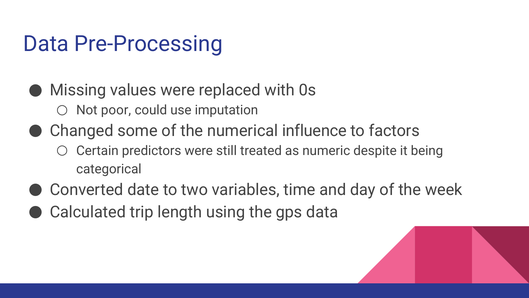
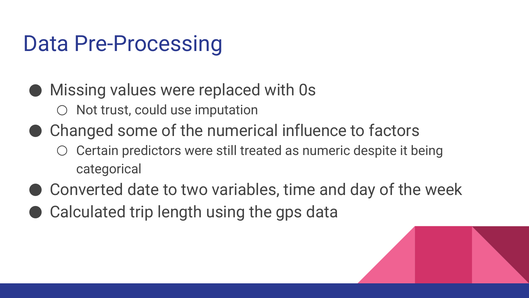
poor: poor -> trust
